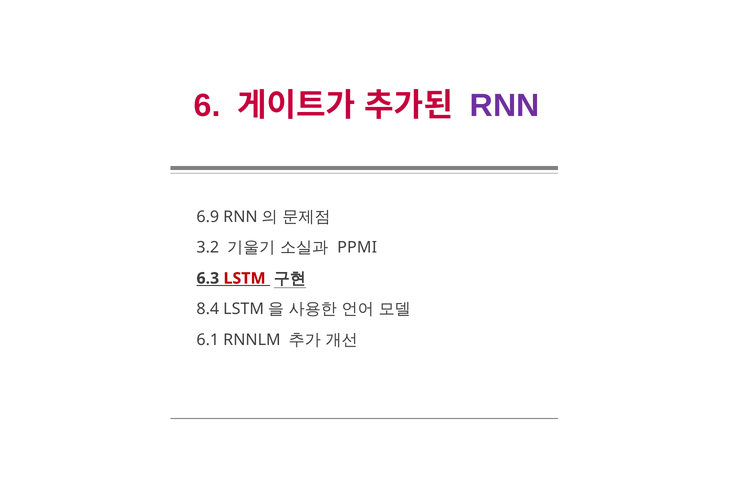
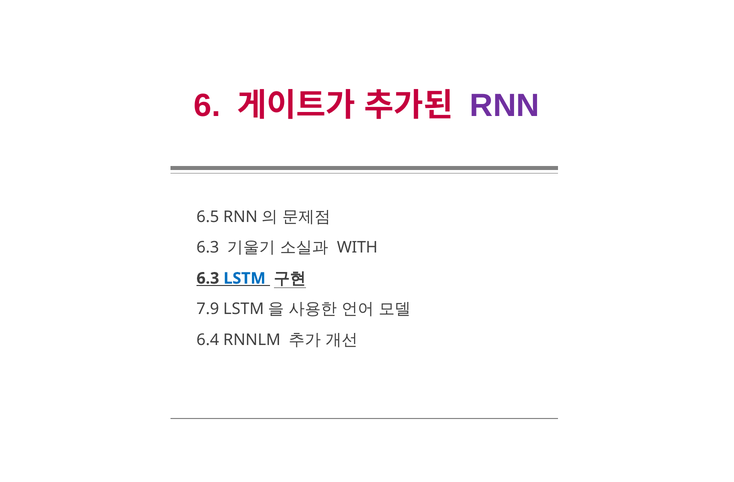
6.9: 6.9 -> 6.5
3.2 at (208, 248): 3.2 -> 6.3
PPMI: PPMI -> WITH
LSTM colour: red -> blue
8.4: 8.4 -> 7.9
6.1: 6.1 -> 6.4
